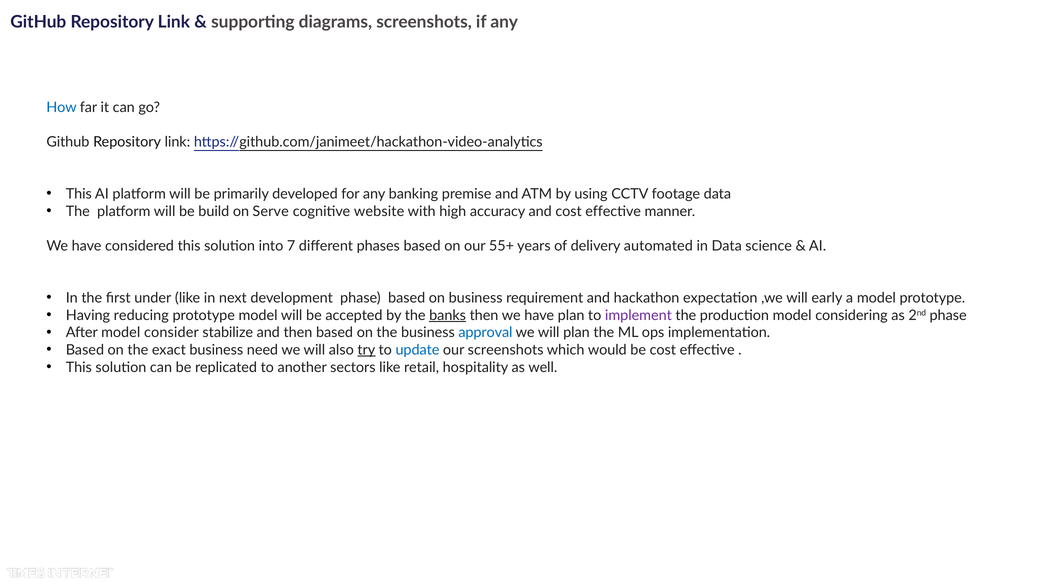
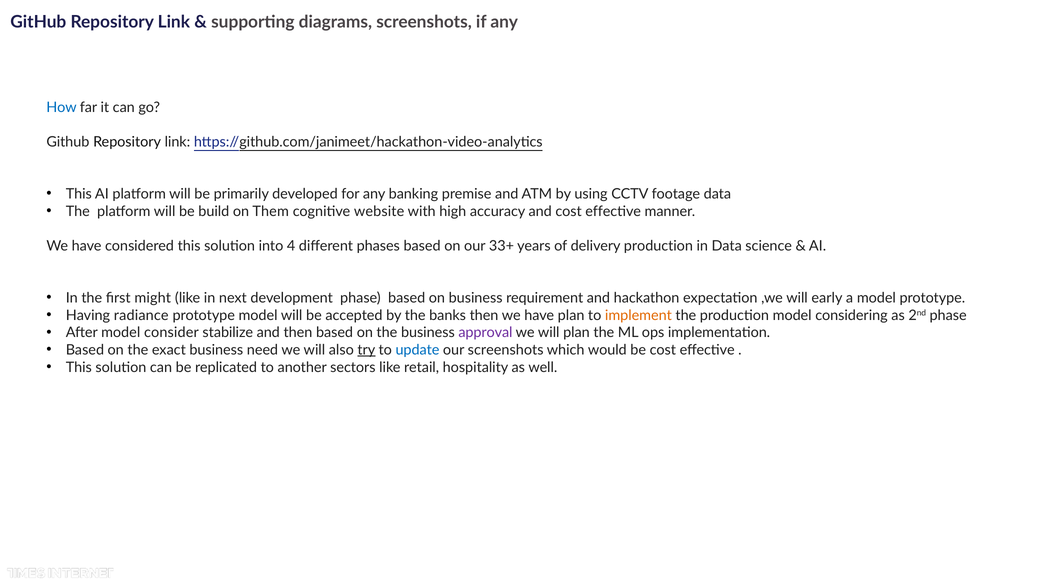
Serve: Serve -> Them
7: 7 -> 4
55+: 55+ -> 33+
delivery automated: automated -> production
under: under -> might
reducing: reducing -> radiance
banks underline: present -> none
implement colour: purple -> orange
approval colour: blue -> purple
